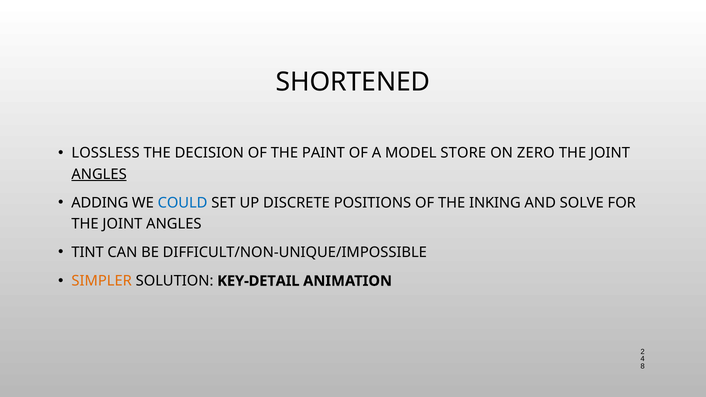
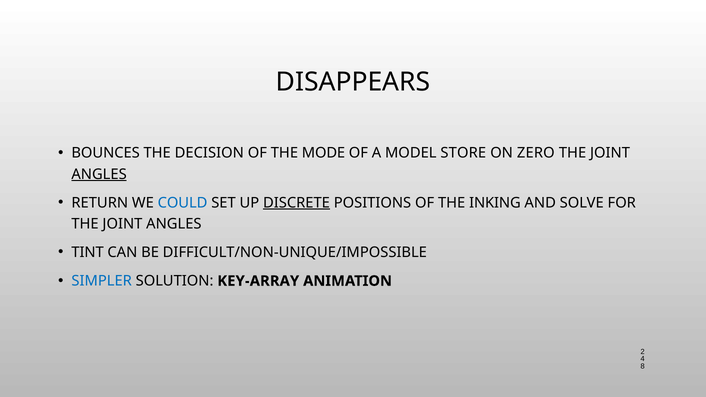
SHORTENED: SHORTENED -> DISAPPEARS
LOSSLESS: LOSSLESS -> BOUNCES
PAINT: PAINT -> MODE
ADDING: ADDING -> RETURN
DISCRETE underline: none -> present
SIMPLER colour: orange -> blue
KEY-DETAIL: KEY-DETAIL -> KEY-ARRAY
